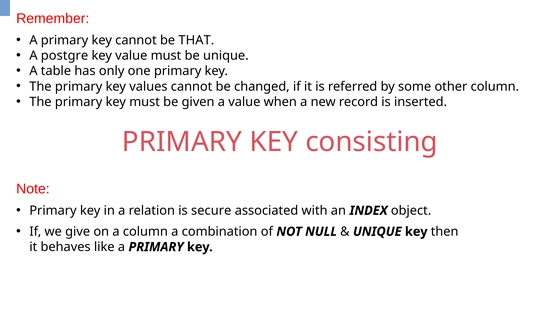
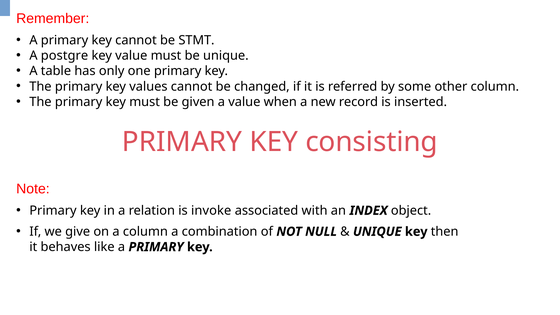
THAT: THAT -> STMT
secure: secure -> invoke
